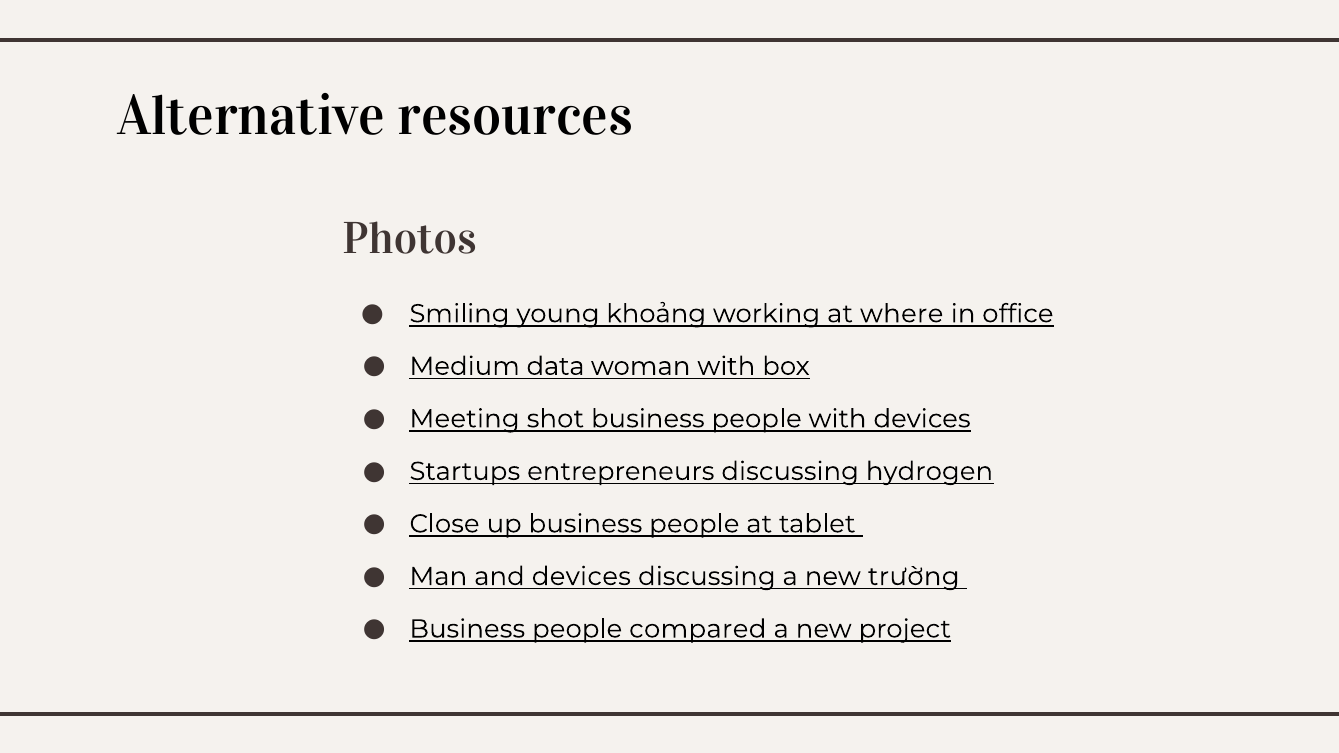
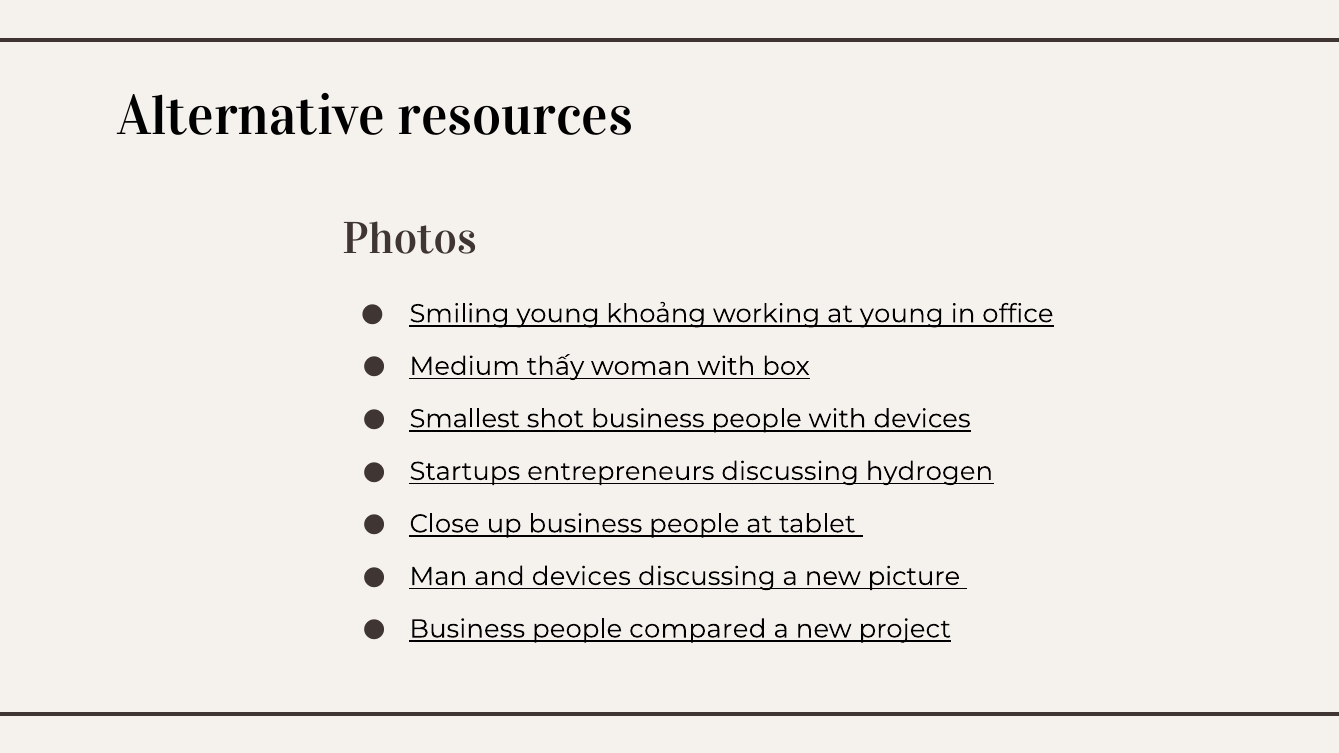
at where: where -> young
data: data -> thấy
Meeting: Meeting -> Smallest
trường: trường -> picture
